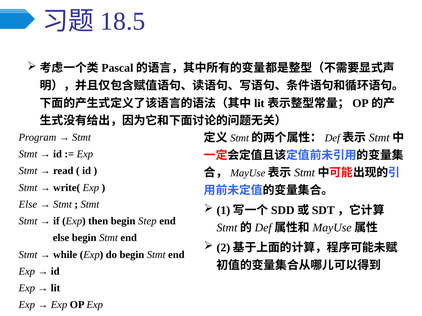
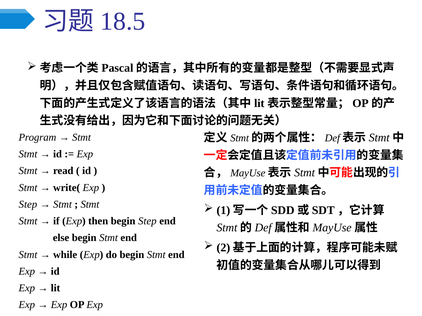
Else at (28, 205): Else -> Step
